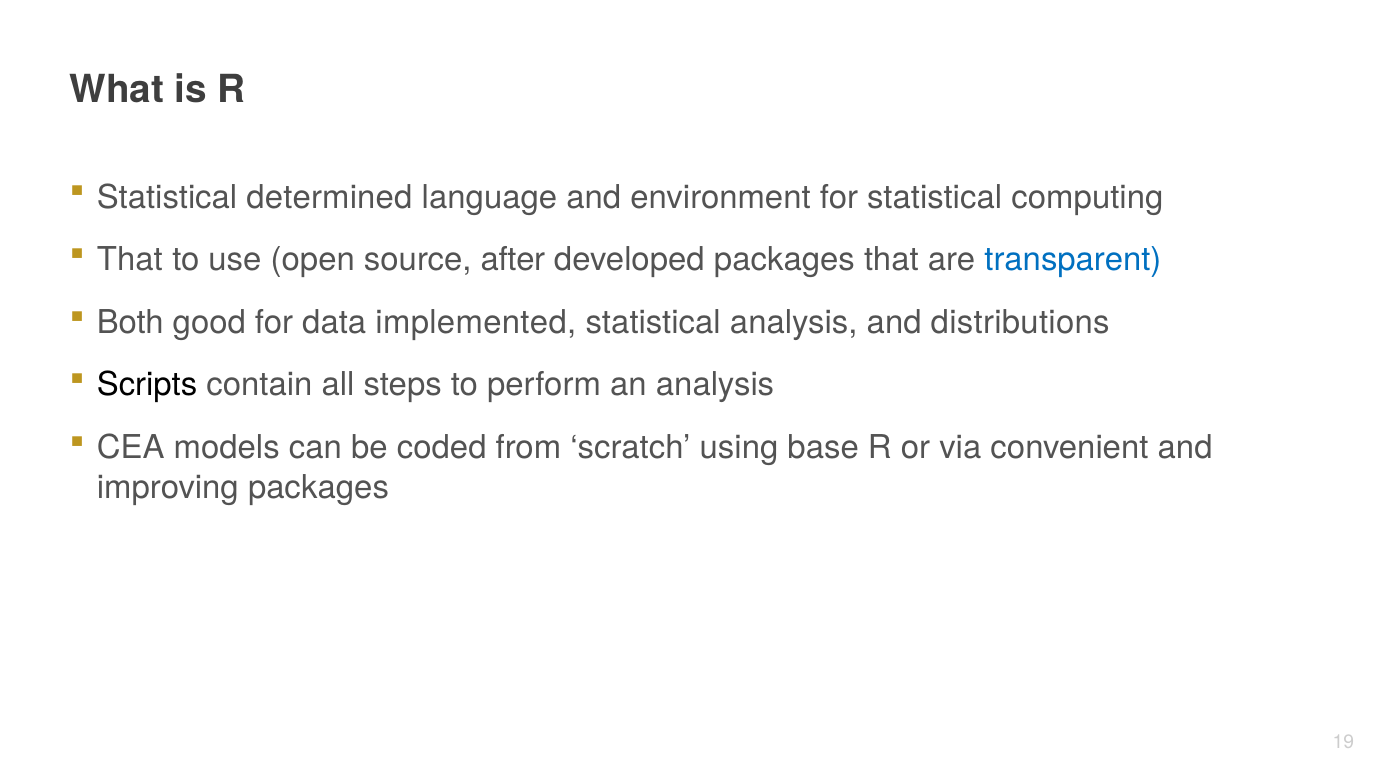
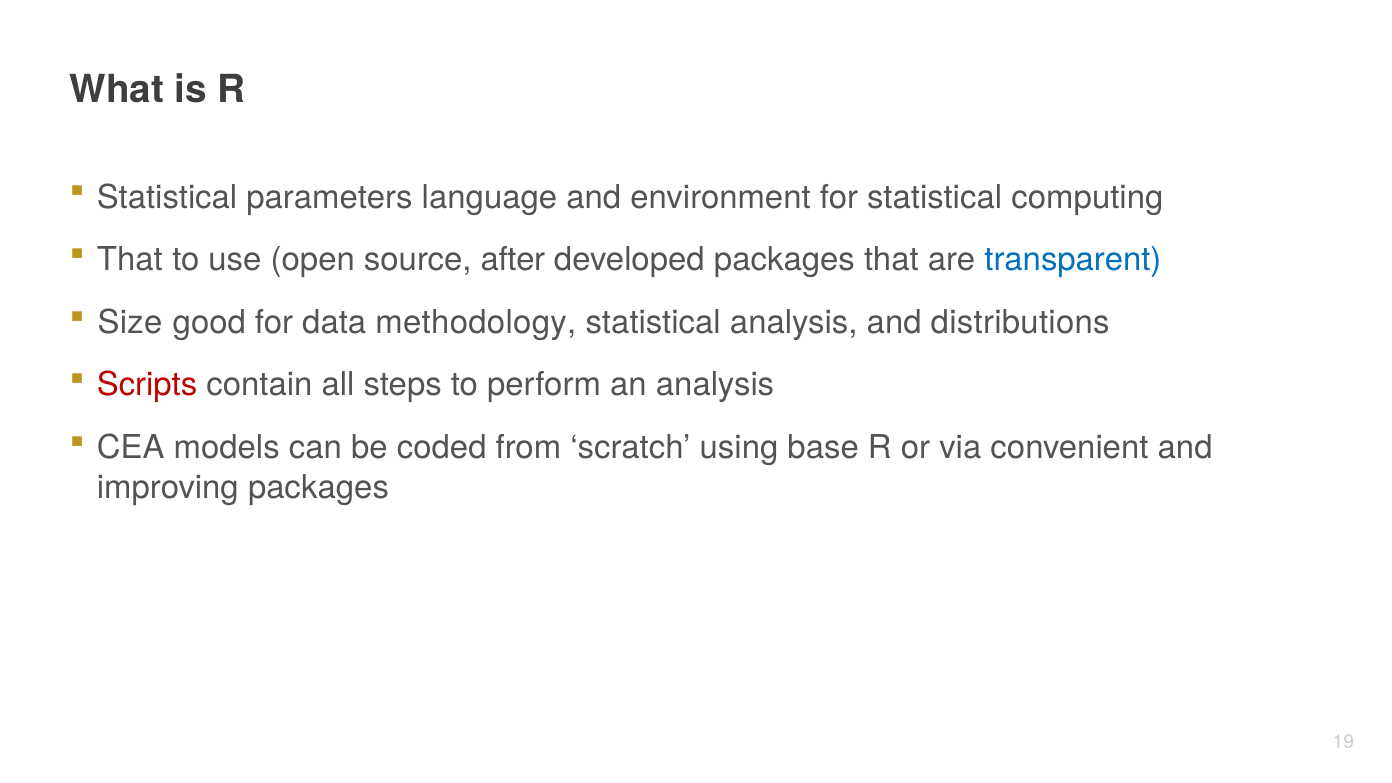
determined: determined -> parameters
Both: Both -> Size
implemented: implemented -> methodology
Scripts colour: black -> red
